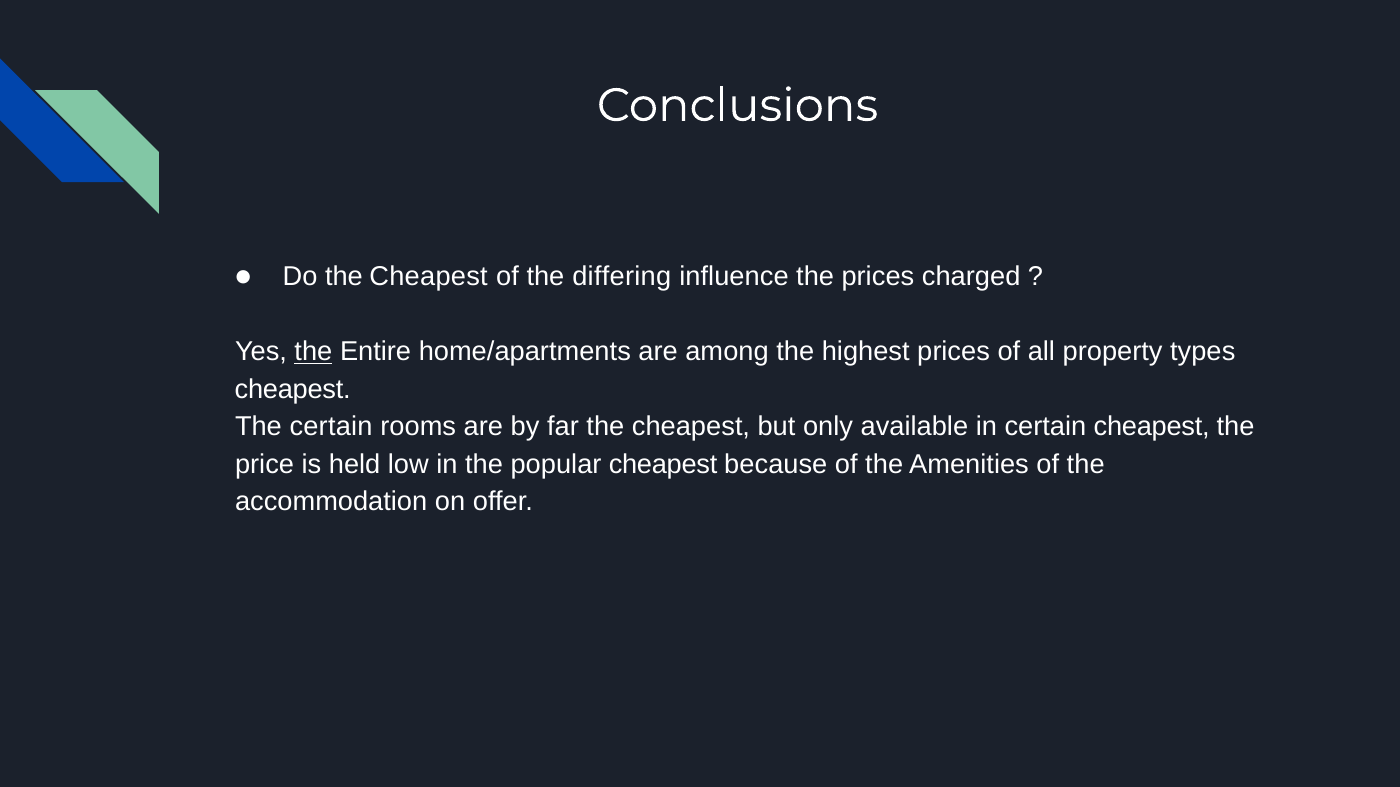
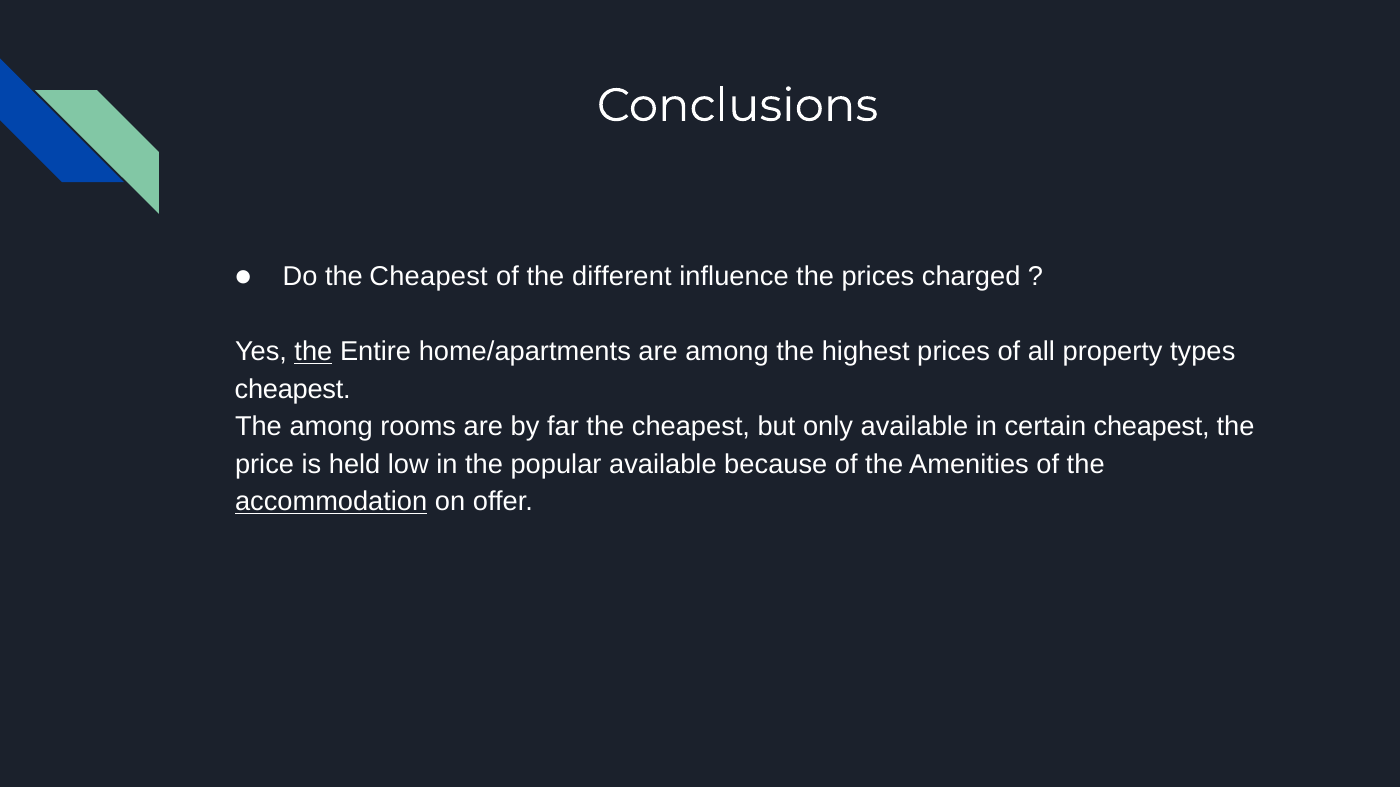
differing: differing -> different
The certain: certain -> among
popular cheapest: cheapest -> available
accommodation underline: none -> present
